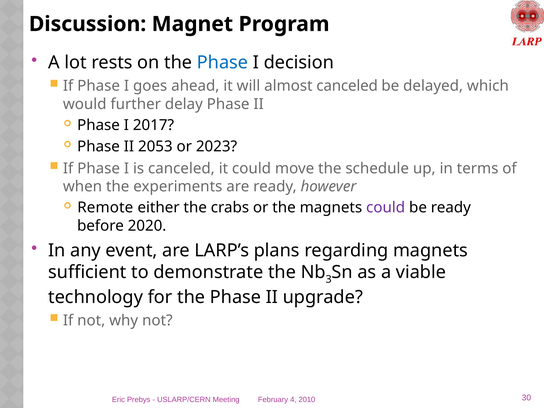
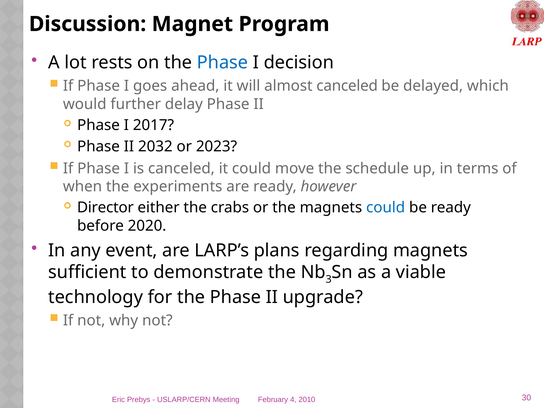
2053: 2053 -> 2032
Remote: Remote -> Director
could at (386, 208) colour: purple -> blue
